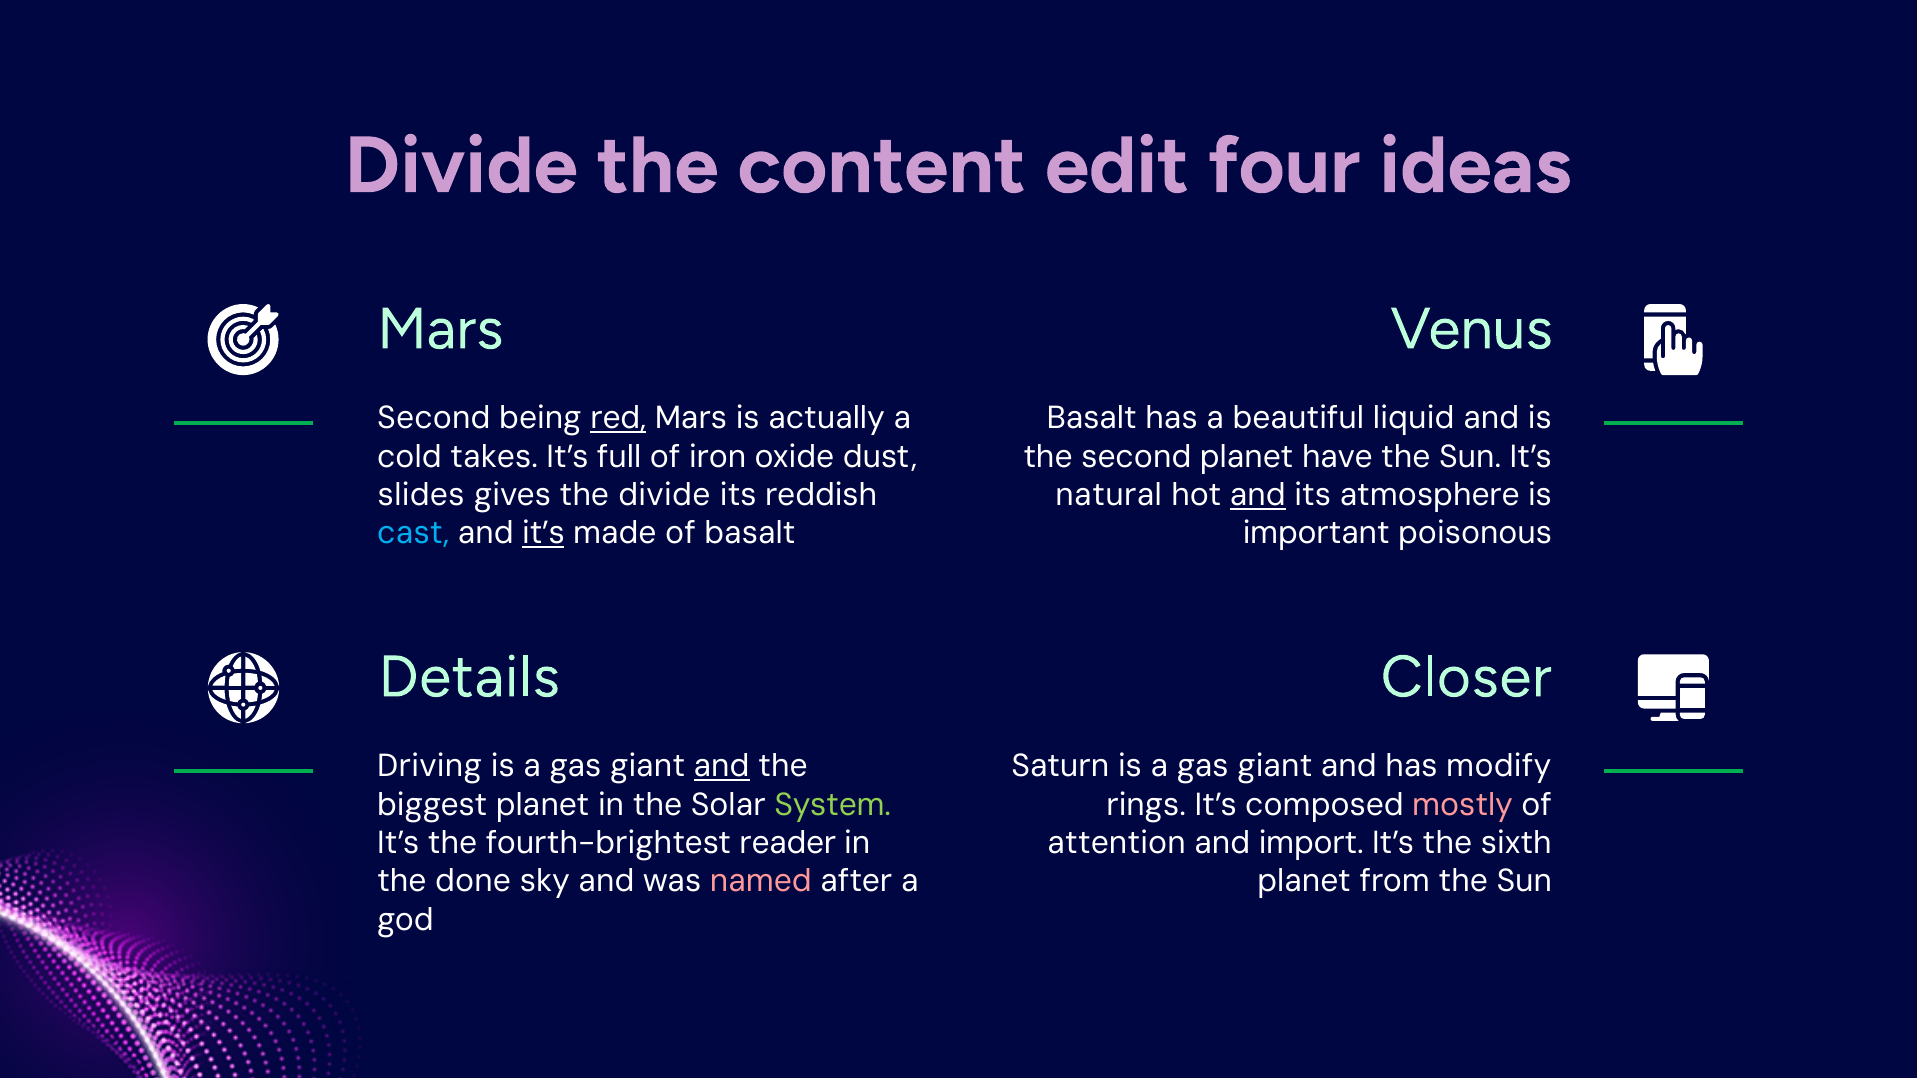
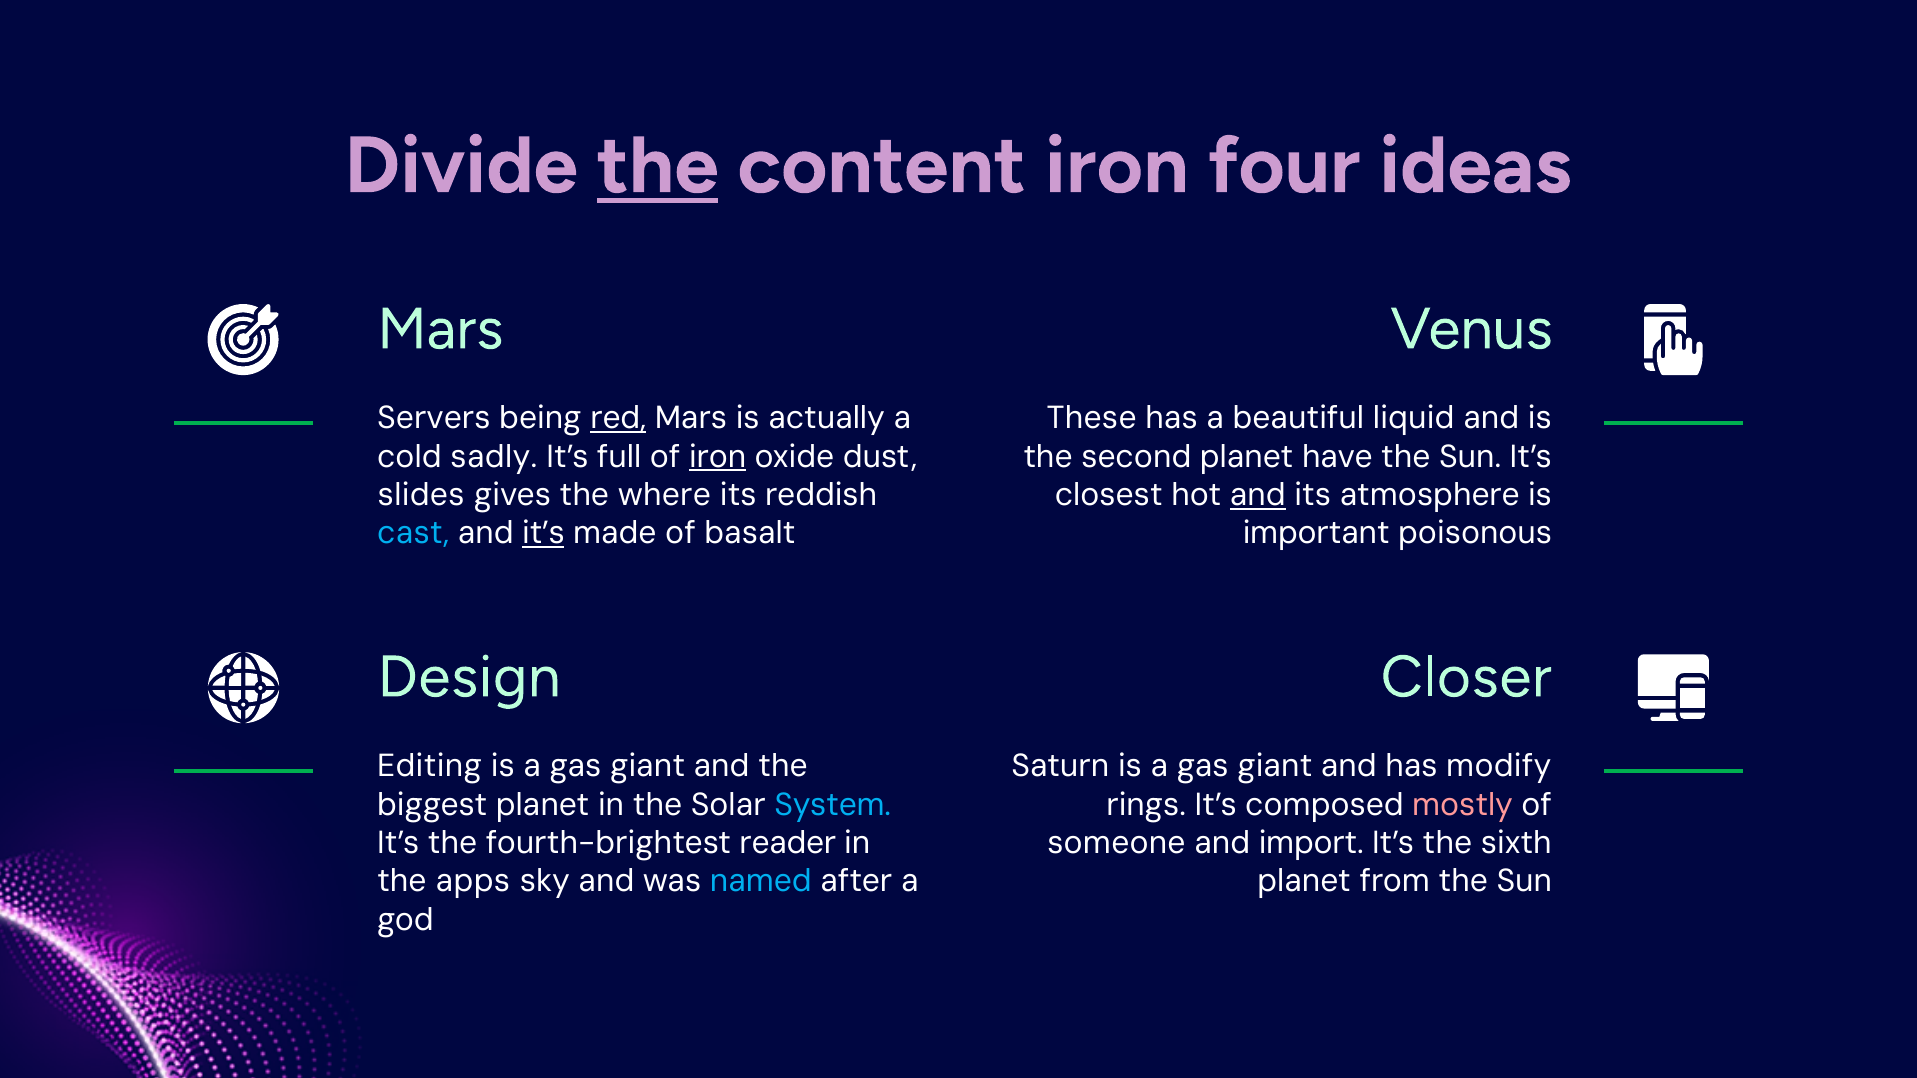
the at (658, 166) underline: none -> present
content edit: edit -> iron
Second at (434, 418): Second -> Servers
Basalt at (1092, 418): Basalt -> These
takes: takes -> sadly
iron at (718, 457) underline: none -> present
the divide: divide -> where
natural: natural -> closest
Details: Details -> Design
Driving: Driving -> Editing
and at (722, 767) underline: present -> none
System colour: light green -> light blue
attention: attention -> someone
done: done -> apps
named colour: pink -> light blue
